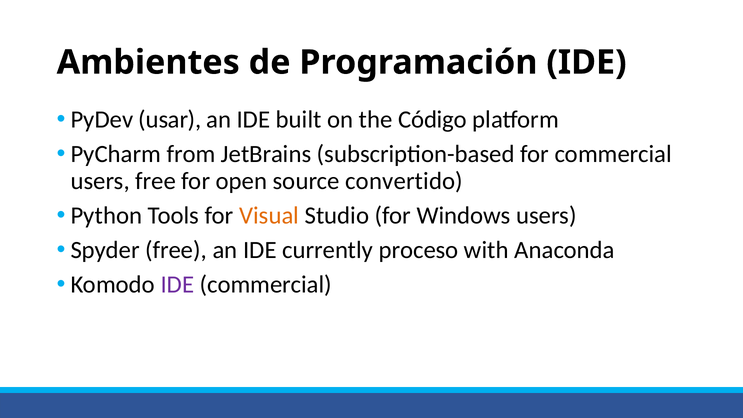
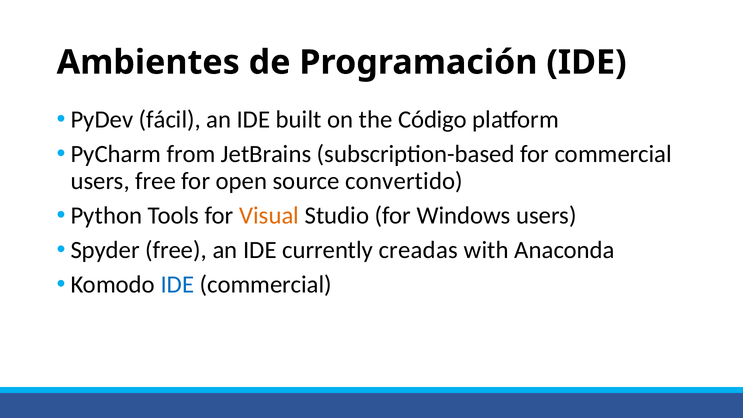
usar: usar -> fácil
proceso: proceso -> creadas
IDE at (177, 284) colour: purple -> blue
